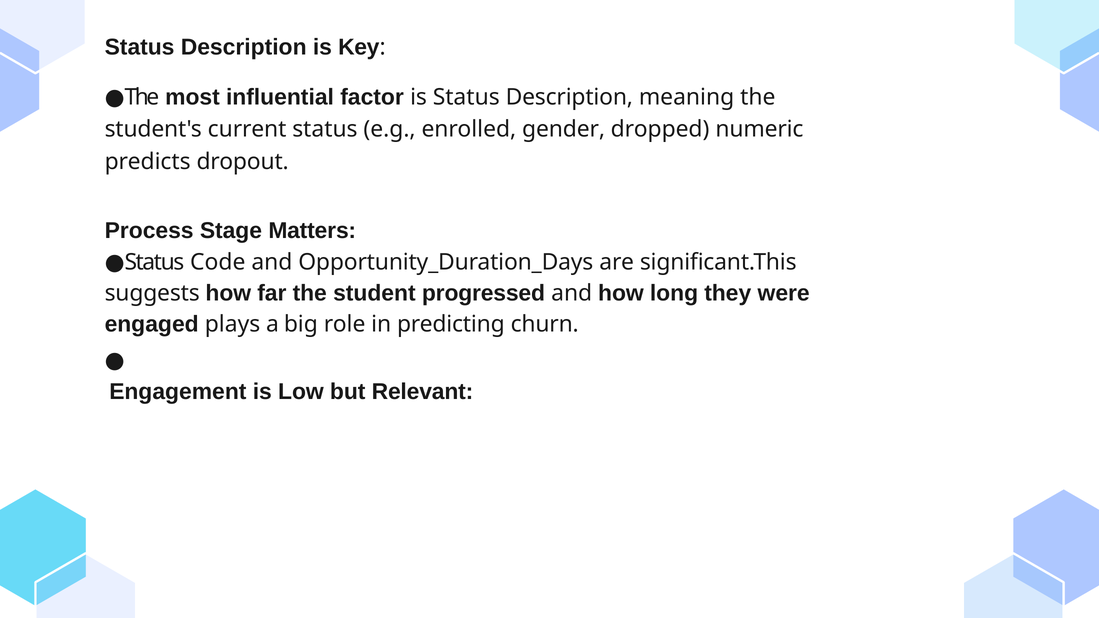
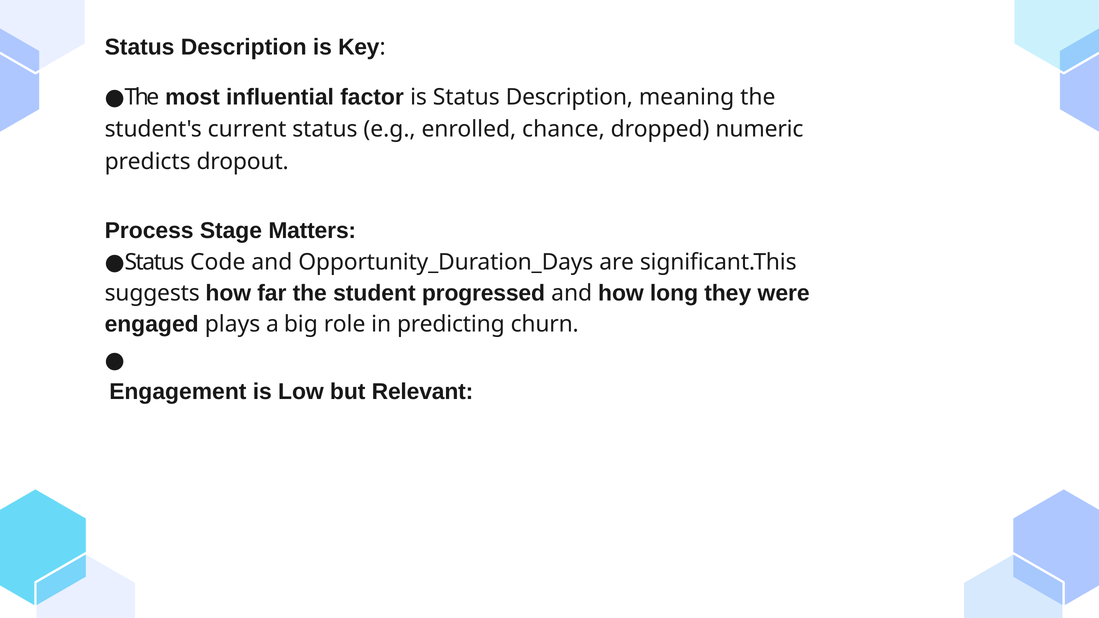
gender: gender -> chance
